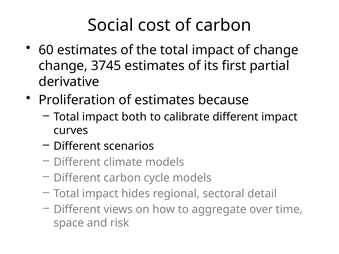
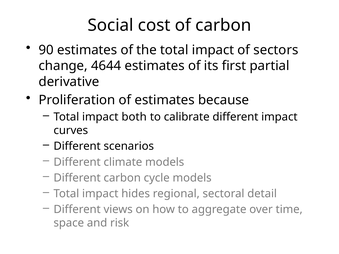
60: 60 -> 90
of change: change -> sectors
3745: 3745 -> 4644
